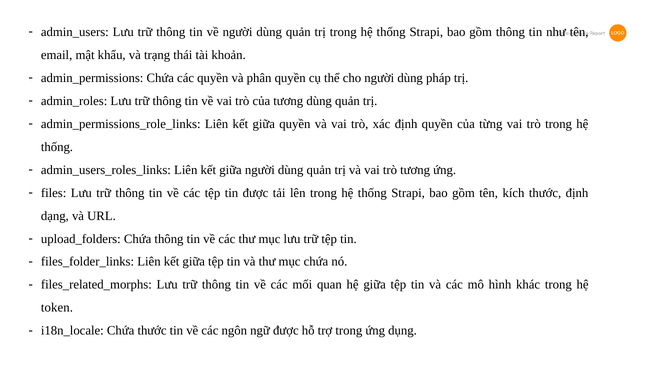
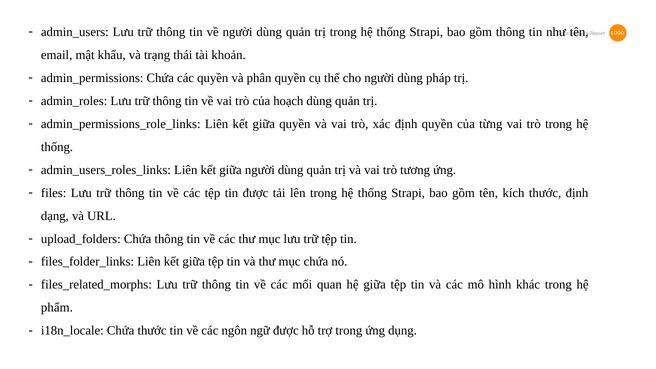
của tương: tương -> hoạch
token: token -> phẩm
